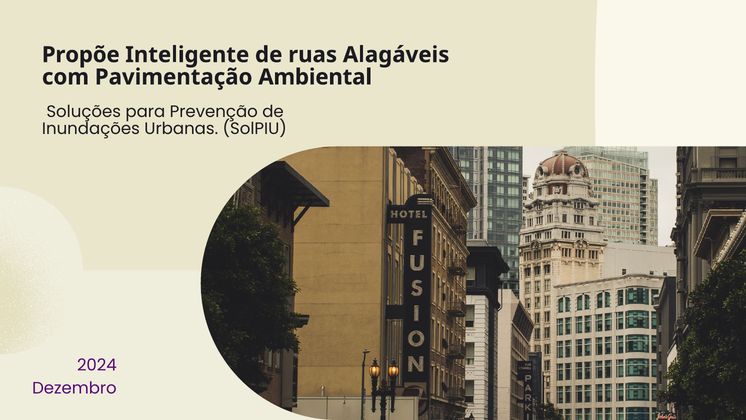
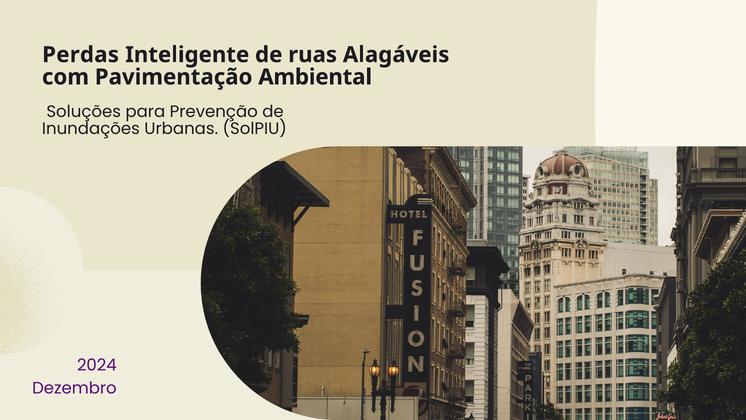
Propõe: Propõe -> Perdas
